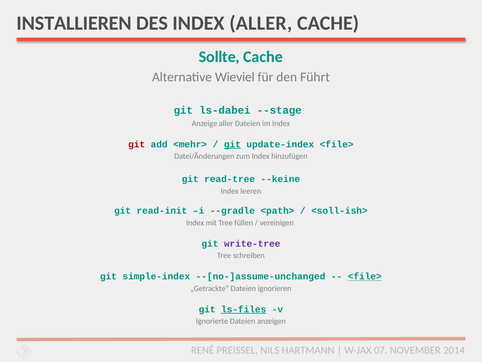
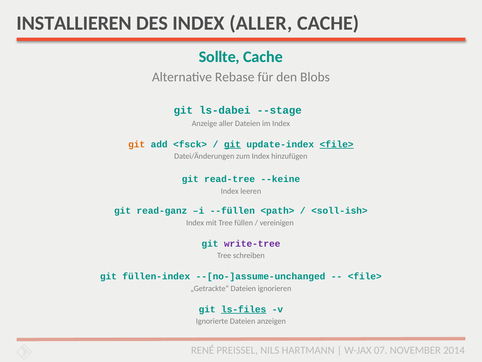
Wieviel: Wieviel -> Rebase
Führt: Führt -> Blobs
git at (137, 144) colour: red -> orange
<mehr>: <mehr> -> <fsck>
<file> at (337, 144) underline: none -> present
read-init: read-init -> read-ganz
--gradle: --gradle -> --füllen
simple-index: simple-index -> füllen-index
<file> at (365, 276) underline: present -> none
